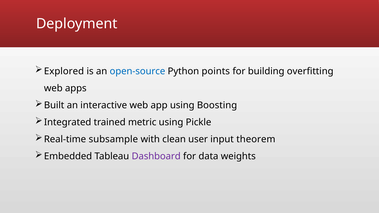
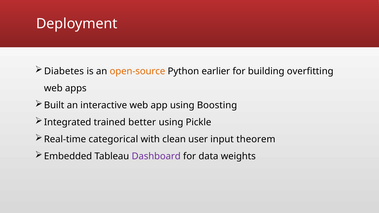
Explored: Explored -> Diabetes
open-source colour: blue -> orange
points: points -> earlier
metric: metric -> better
subsample: subsample -> categorical
